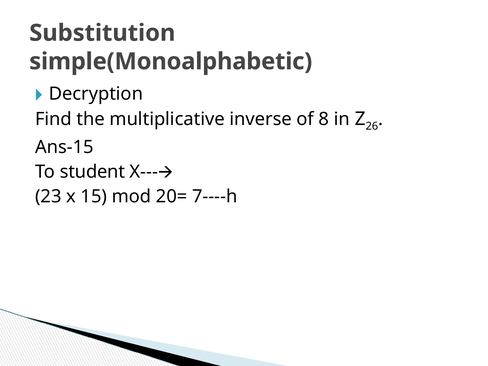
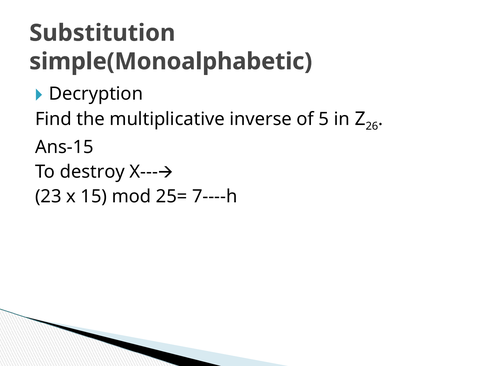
8: 8 -> 5
student: student -> destroy
20=: 20= -> 25=
